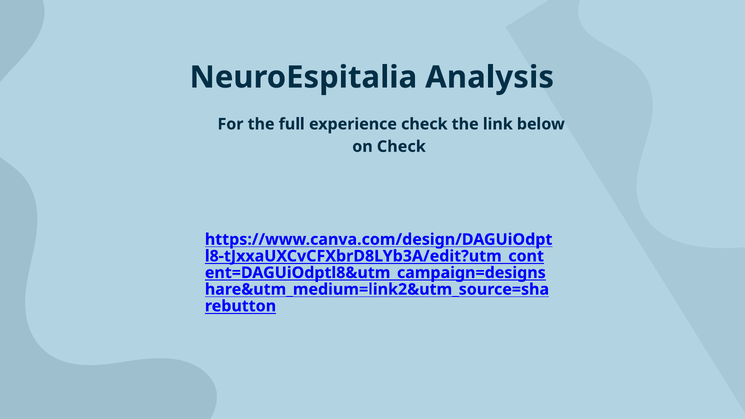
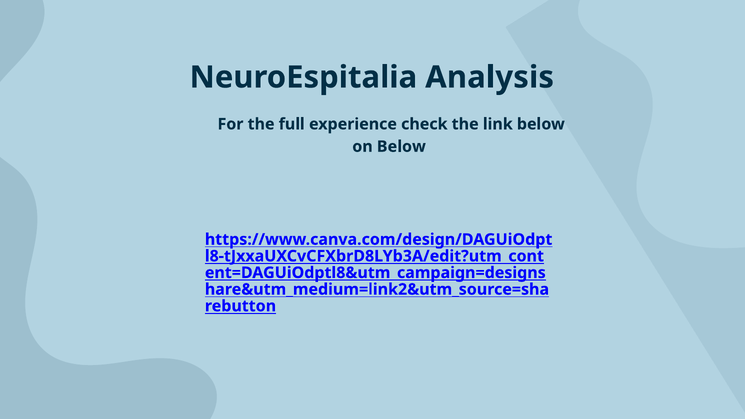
on Check: Check -> Below
